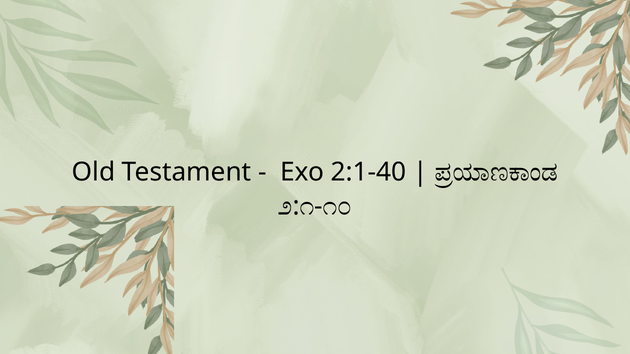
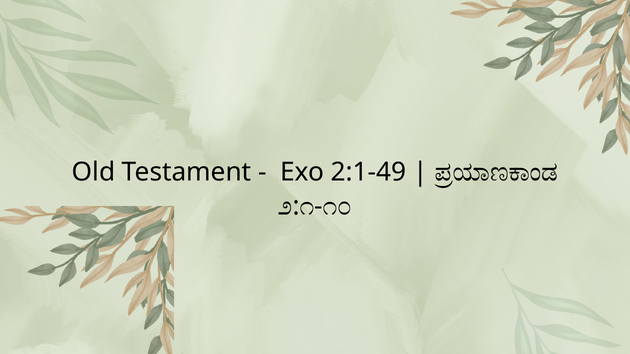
2:1-40: 2:1-40 -> 2:1-49
